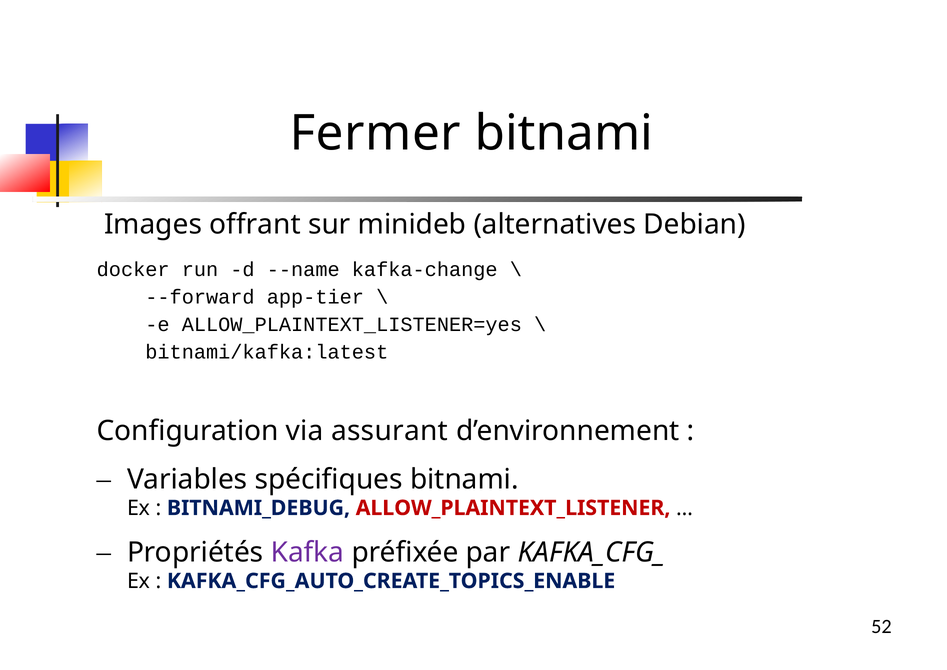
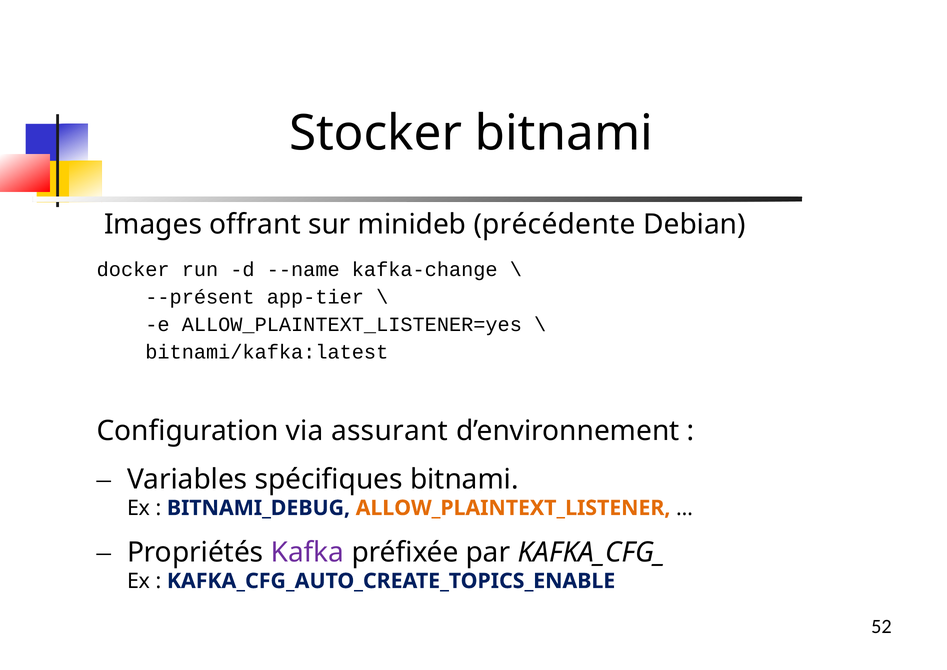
Fermer: Fermer -> Stocker
alternatives: alternatives -> précédente
--forward: --forward -> --présent
ALLOW_PLAINTEXT_LISTENER colour: red -> orange
